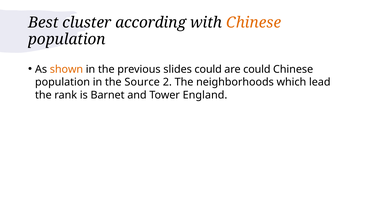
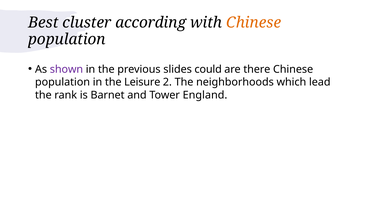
shown colour: orange -> purple
are could: could -> there
Source: Source -> Leisure
